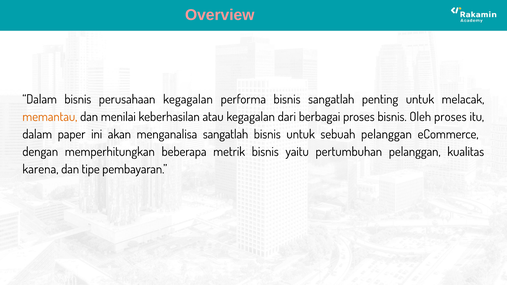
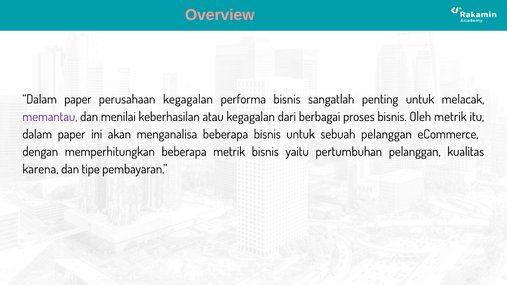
bisnis at (78, 99): bisnis -> paper
memantau colour: orange -> purple
Oleh proses: proses -> metrik
menganalisa sangatlah: sangatlah -> beberapa
